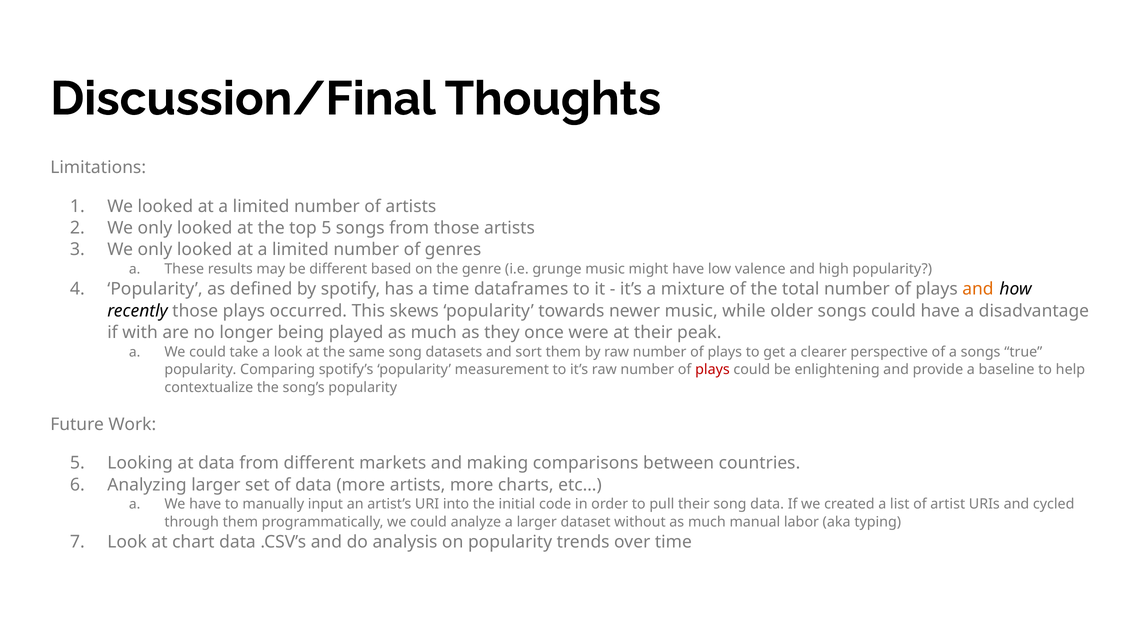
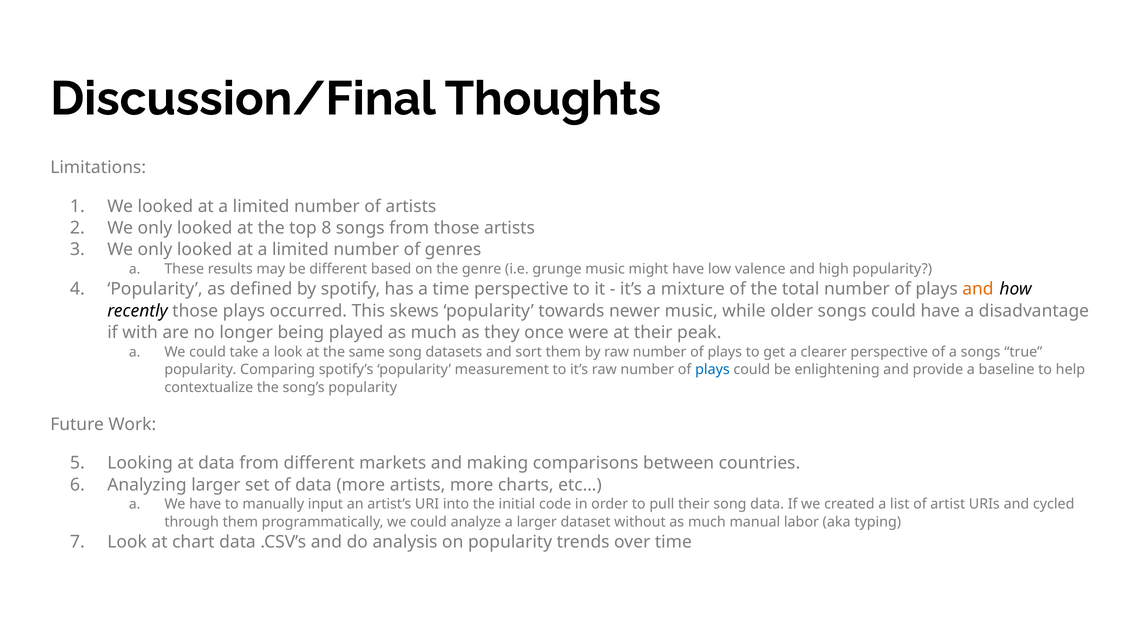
top 5: 5 -> 8
time dataframes: dataframes -> perspective
plays at (713, 369) colour: red -> blue
